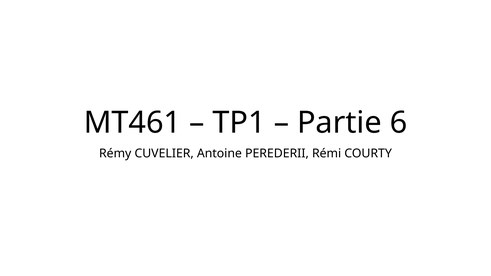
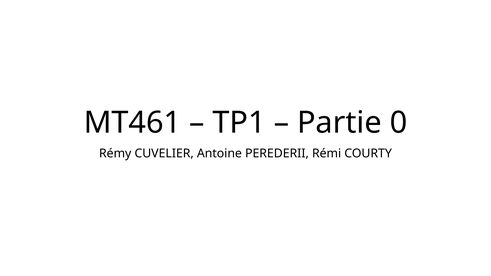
6: 6 -> 0
